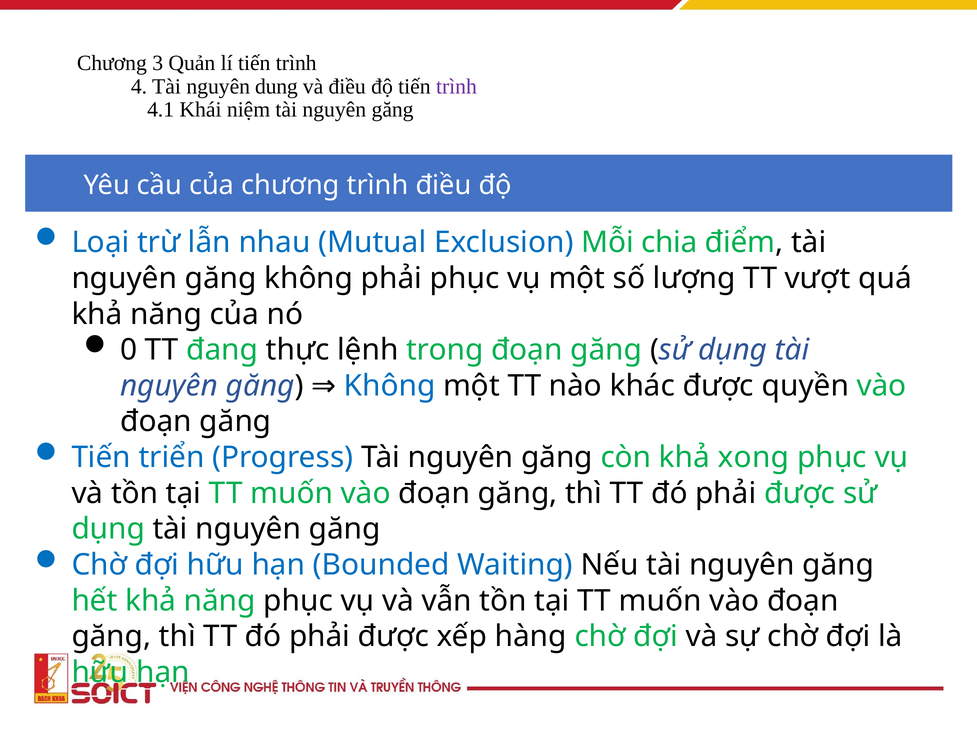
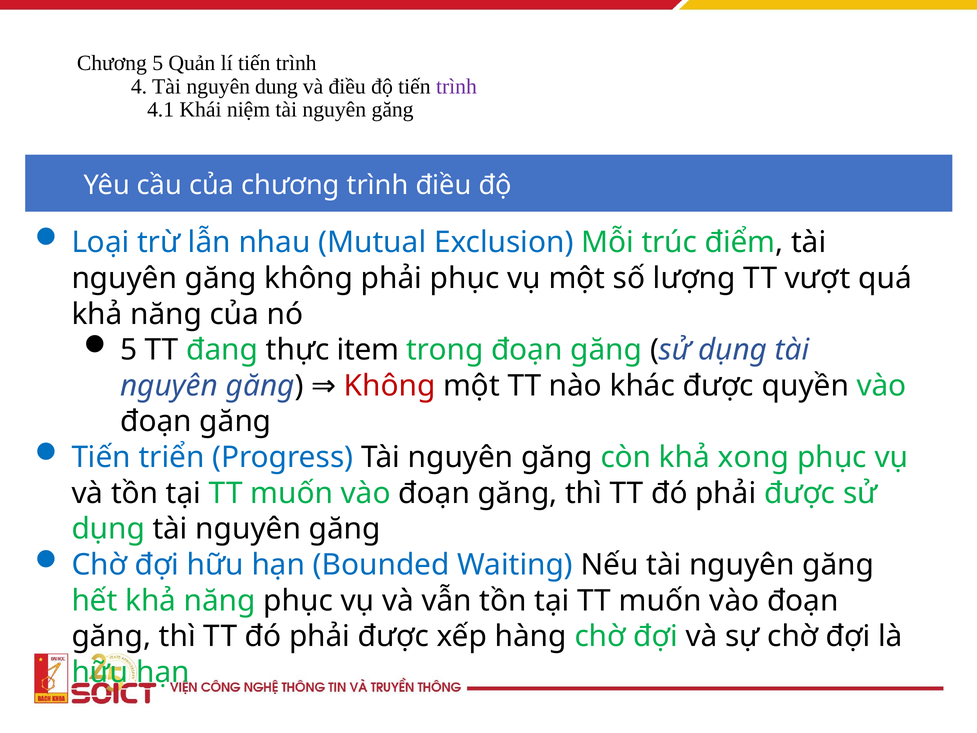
Chương 3: 3 -> 5
chia: chia -> trúc
0 at (129, 350): 0 -> 5
lệnh: lệnh -> item
Không at (390, 386) colour: blue -> red
